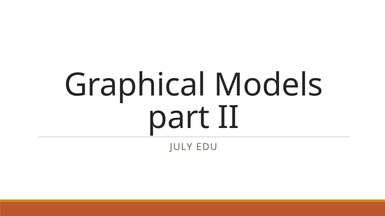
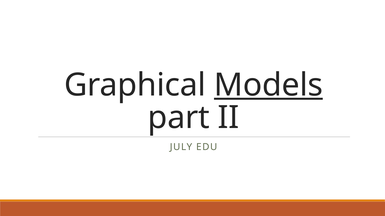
Models underline: none -> present
